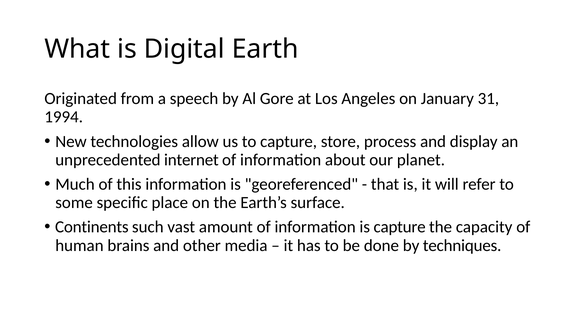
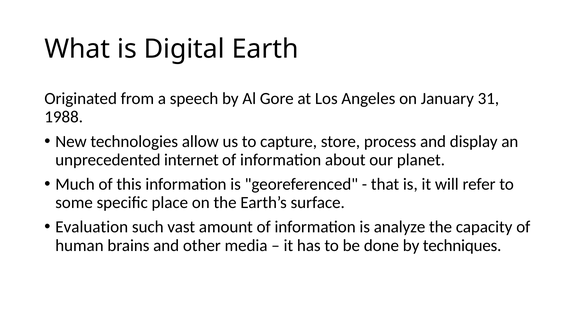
1994: 1994 -> 1988
Continents: Continents -> Evaluation
is capture: capture -> analyze
